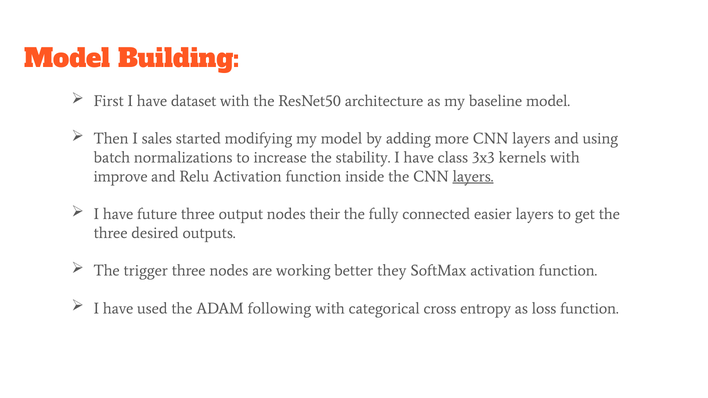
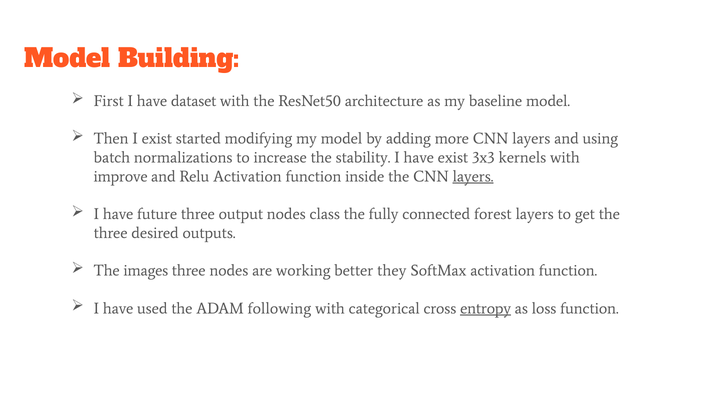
I sales: sales -> exist
have class: class -> exist
their: their -> class
easier: easier -> forest
trigger: trigger -> images
entropy underline: none -> present
